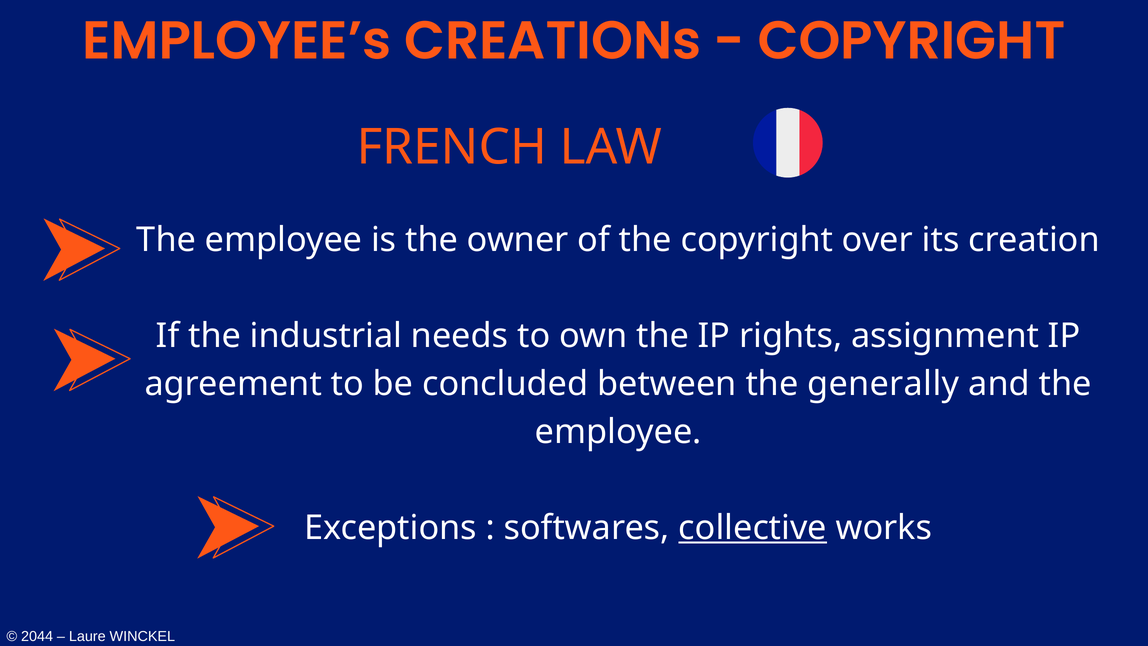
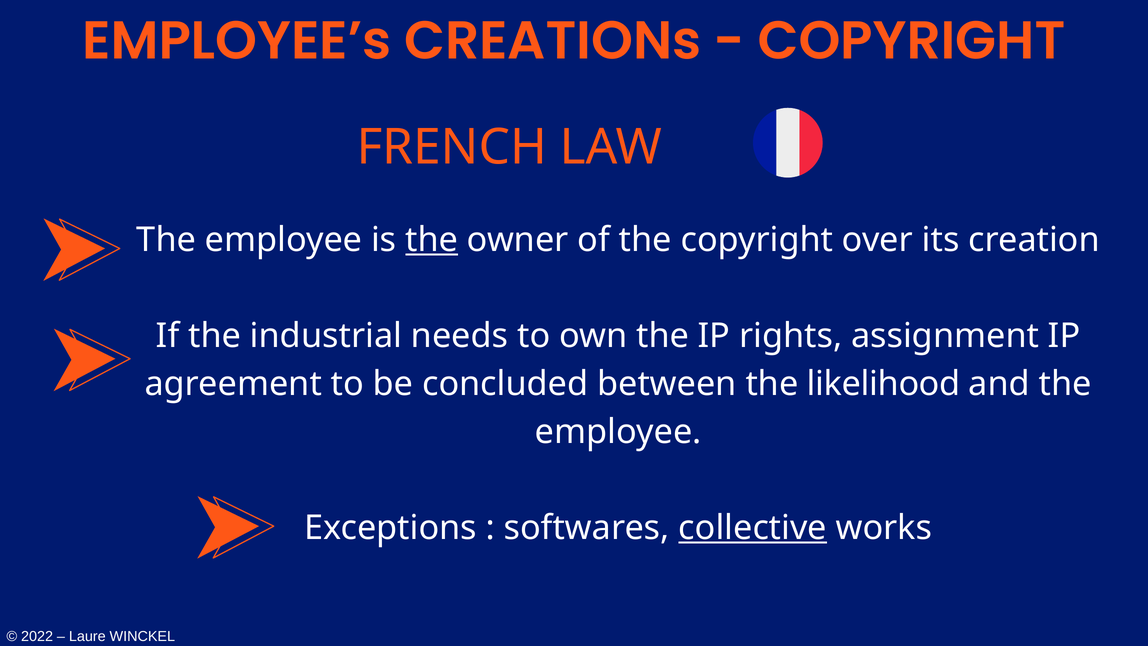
the at (432, 240) underline: none -> present
generally: generally -> likelihood
2044: 2044 -> 2022
